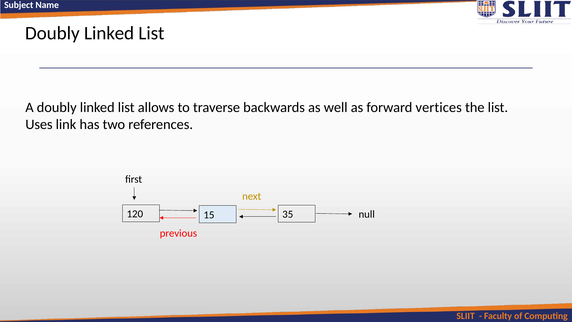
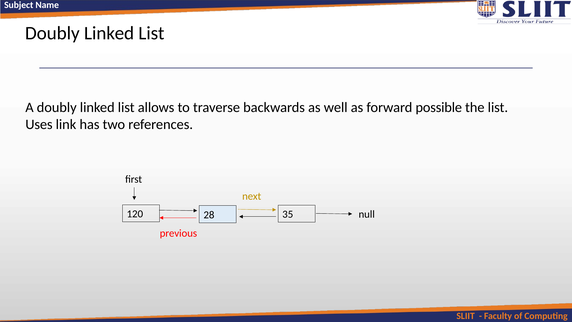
vertices: vertices -> possible
15: 15 -> 28
